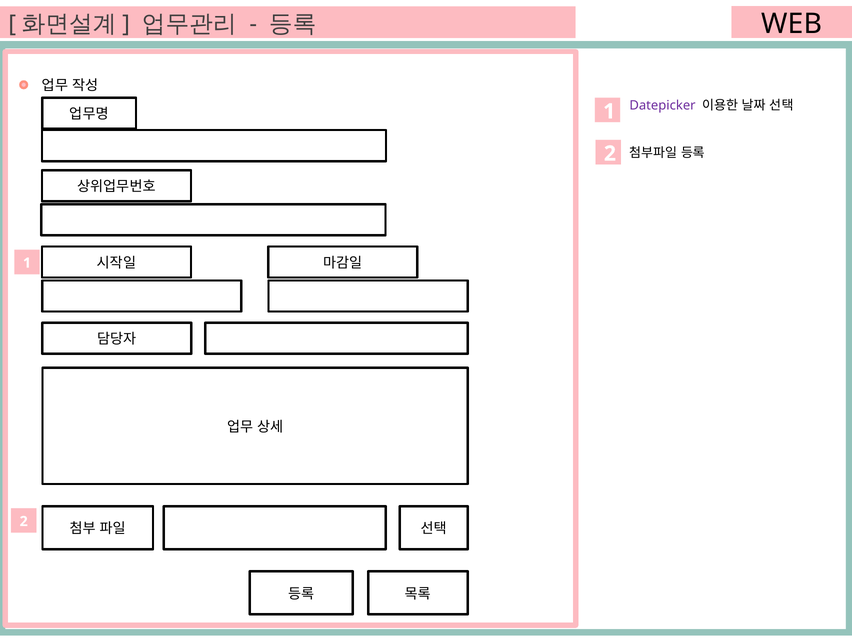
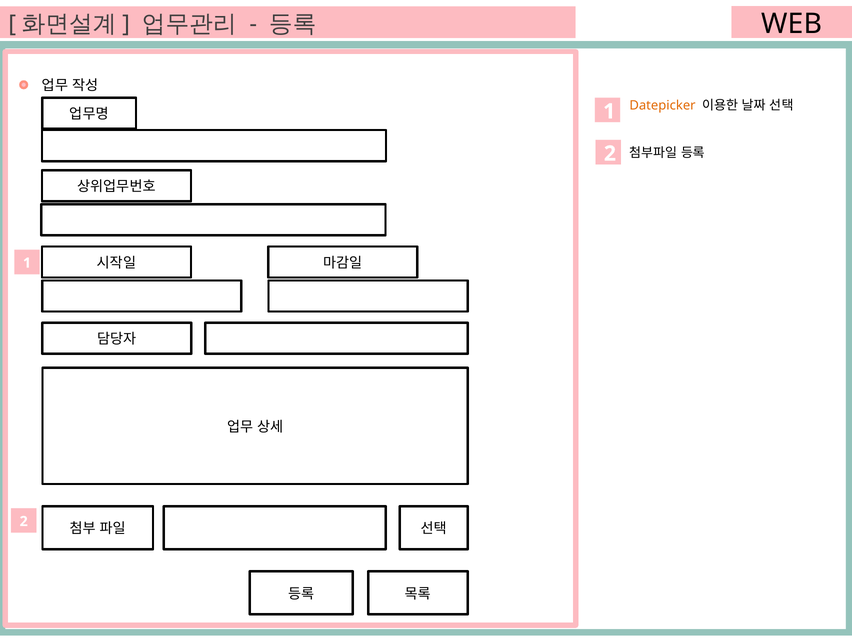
Datepicker colour: purple -> orange
